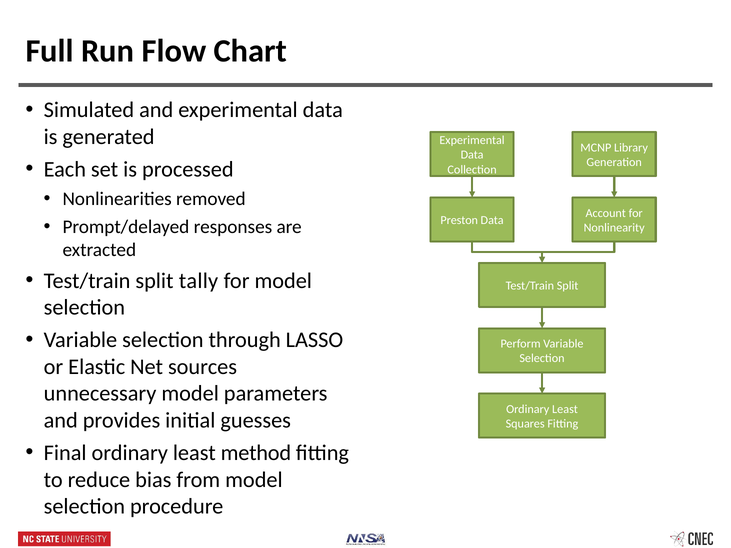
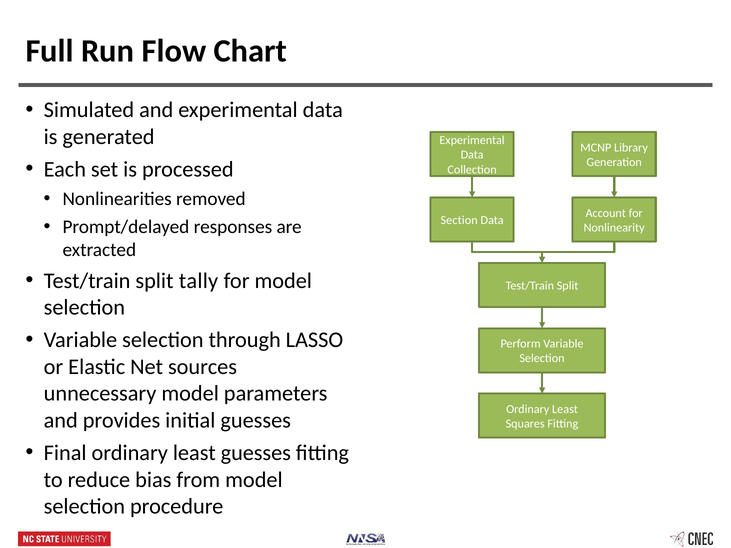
Preston: Preston -> Section
least method: method -> guesses
